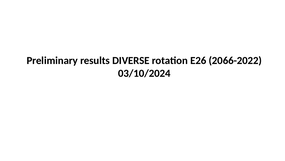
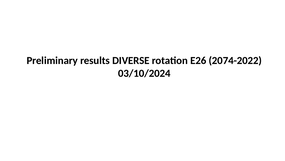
2066-2022: 2066-2022 -> 2074-2022
